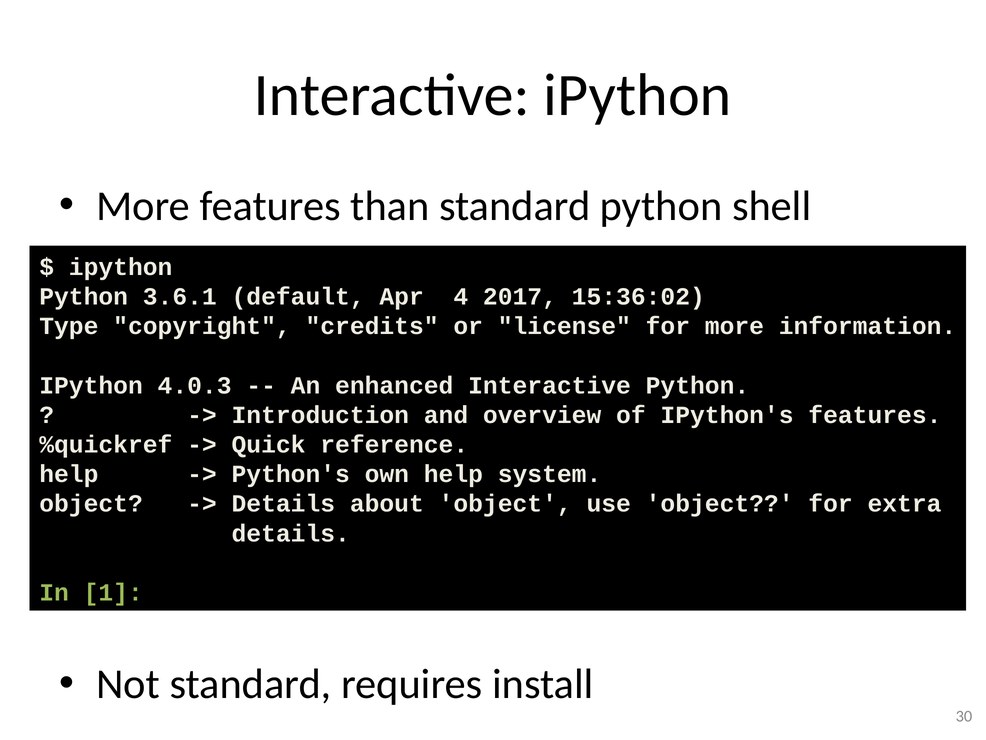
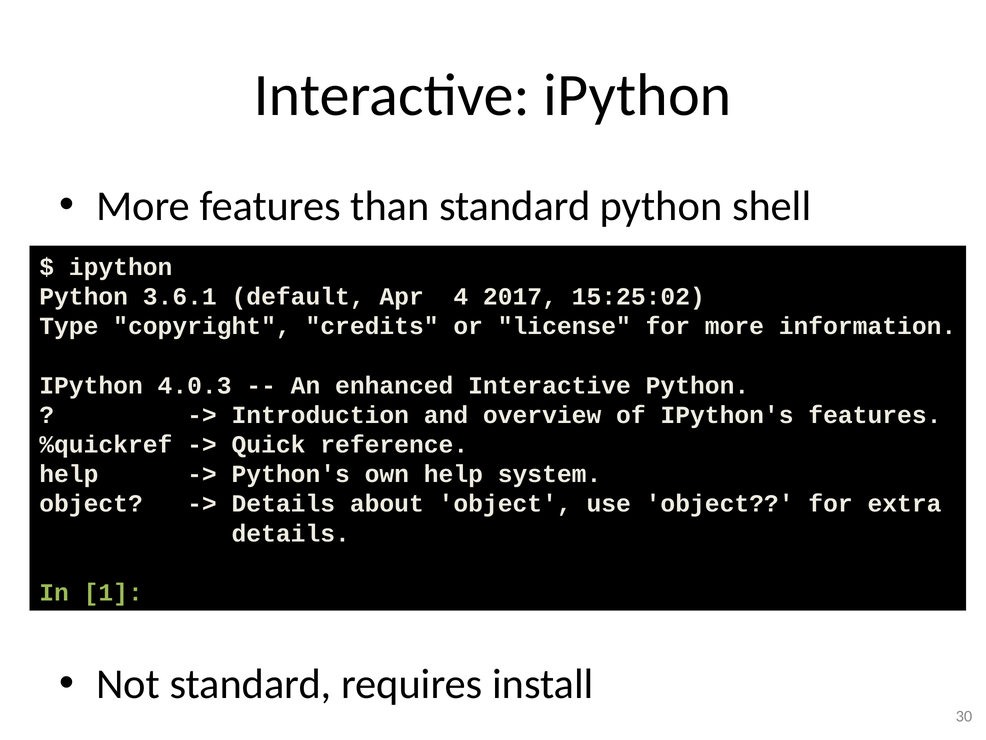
15:36:02: 15:36:02 -> 15:25:02
